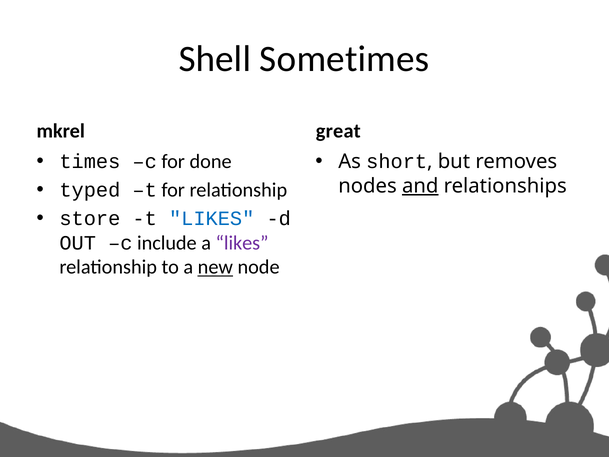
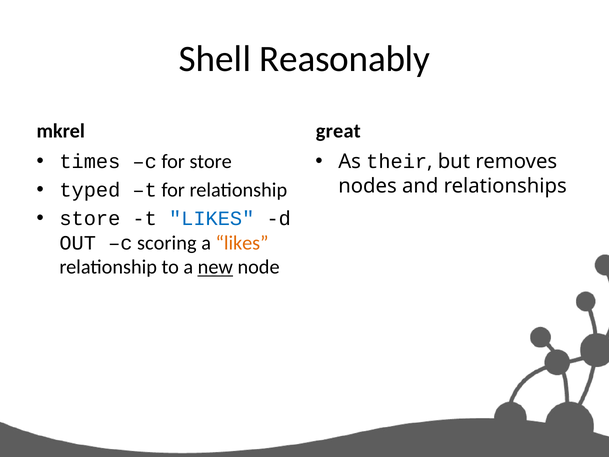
Sometimes: Sometimes -> Reasonably
for done: done -> store
short: short -> their
and underline: present -> none
include: include -> scoring
likes at (242, 243) colour: purple -> orange
